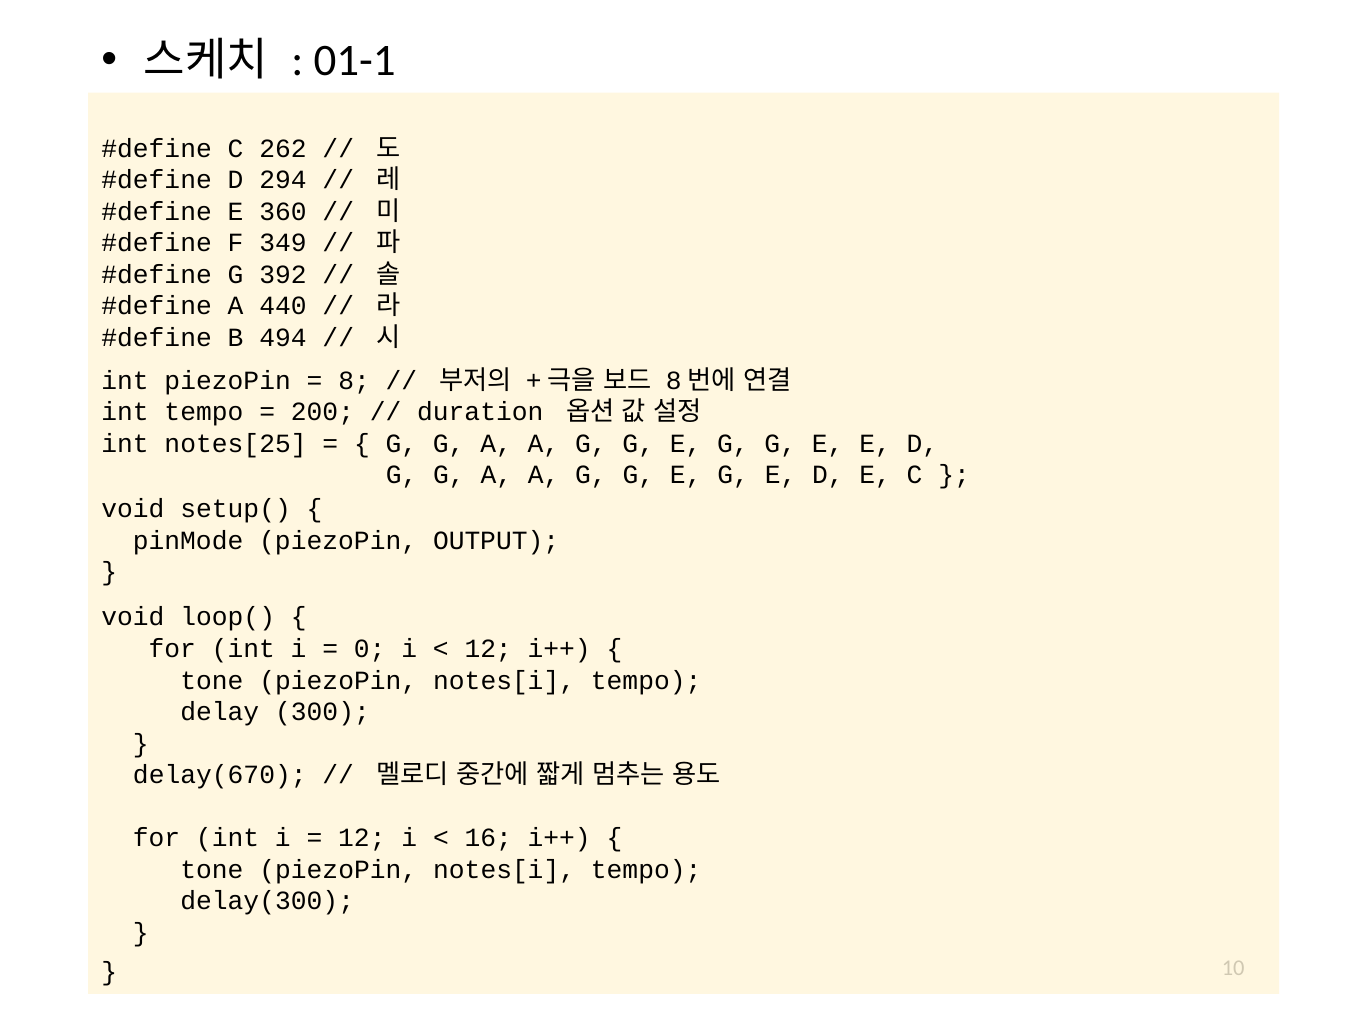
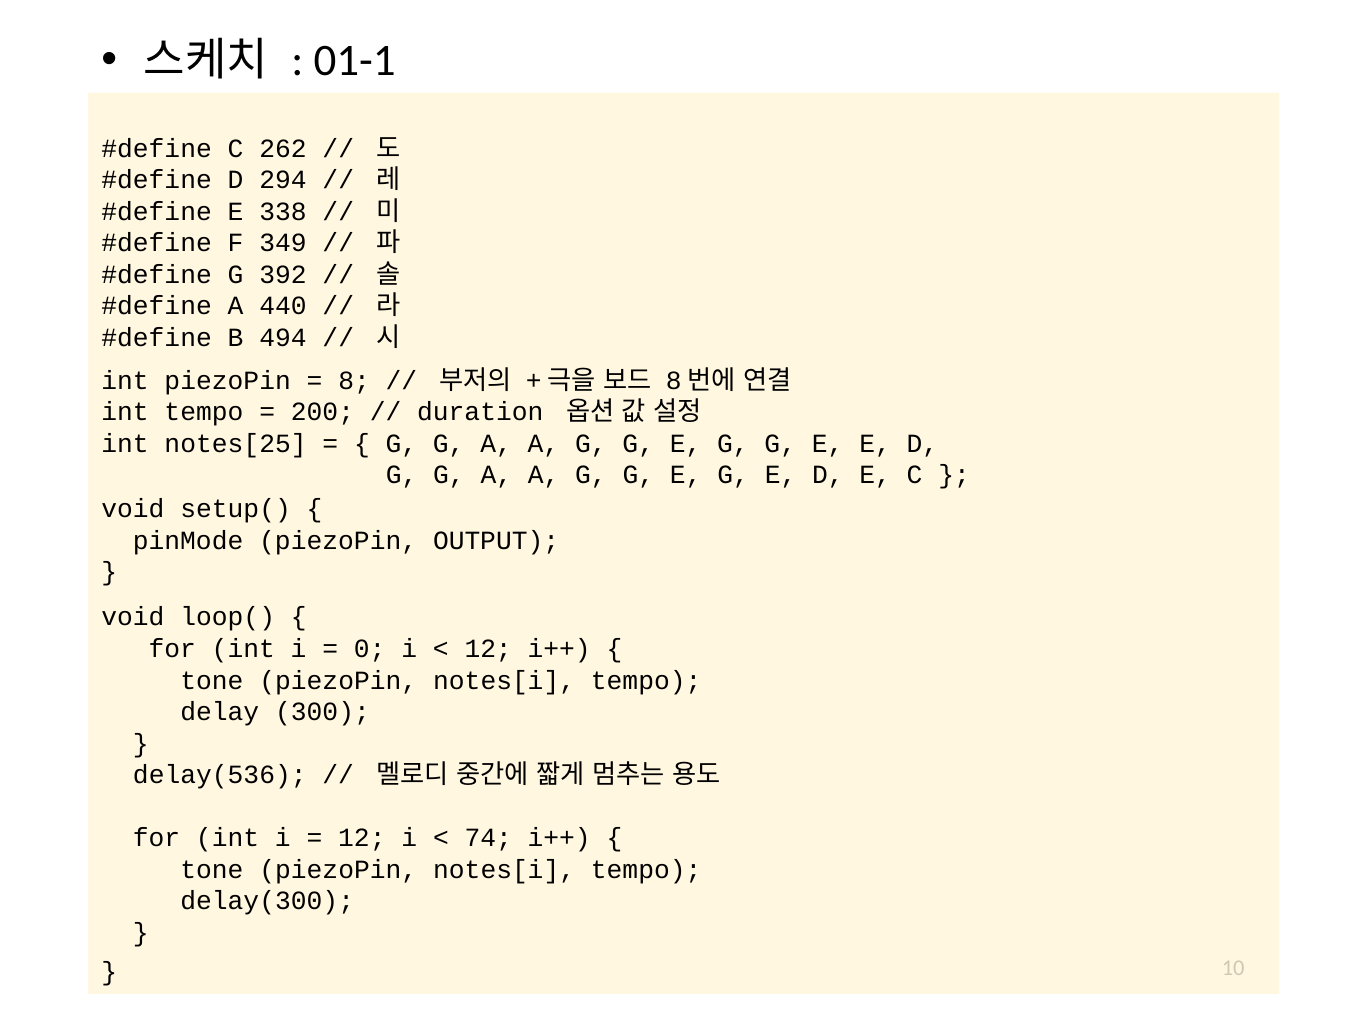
360: 360 -> 338
delay(670: delay(670 -> delay(536
16: 16 -> 74
